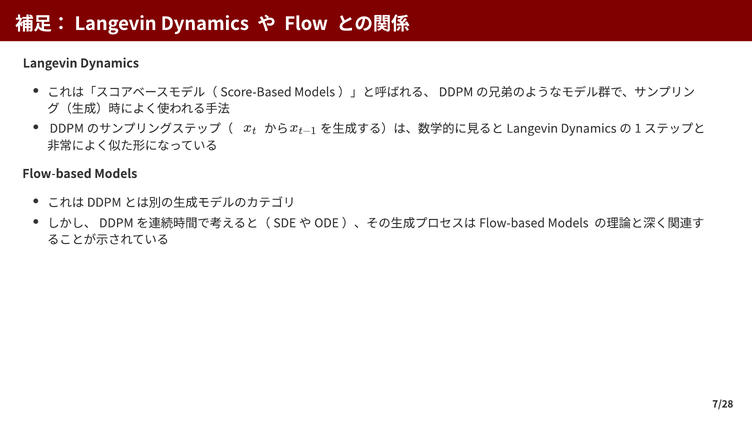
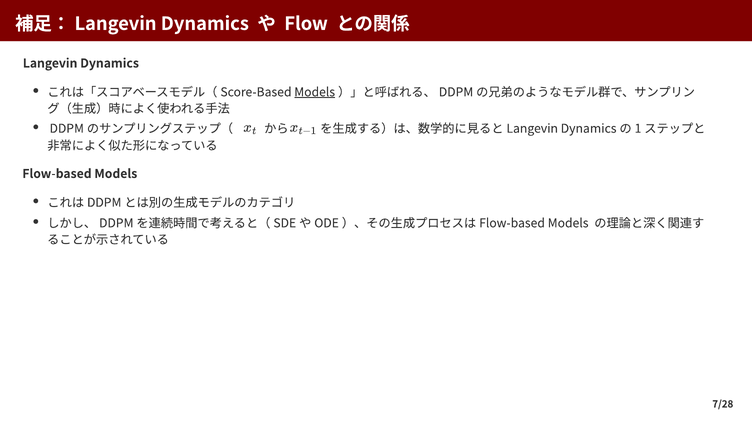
Models at (315, 92) underline: none -> present
